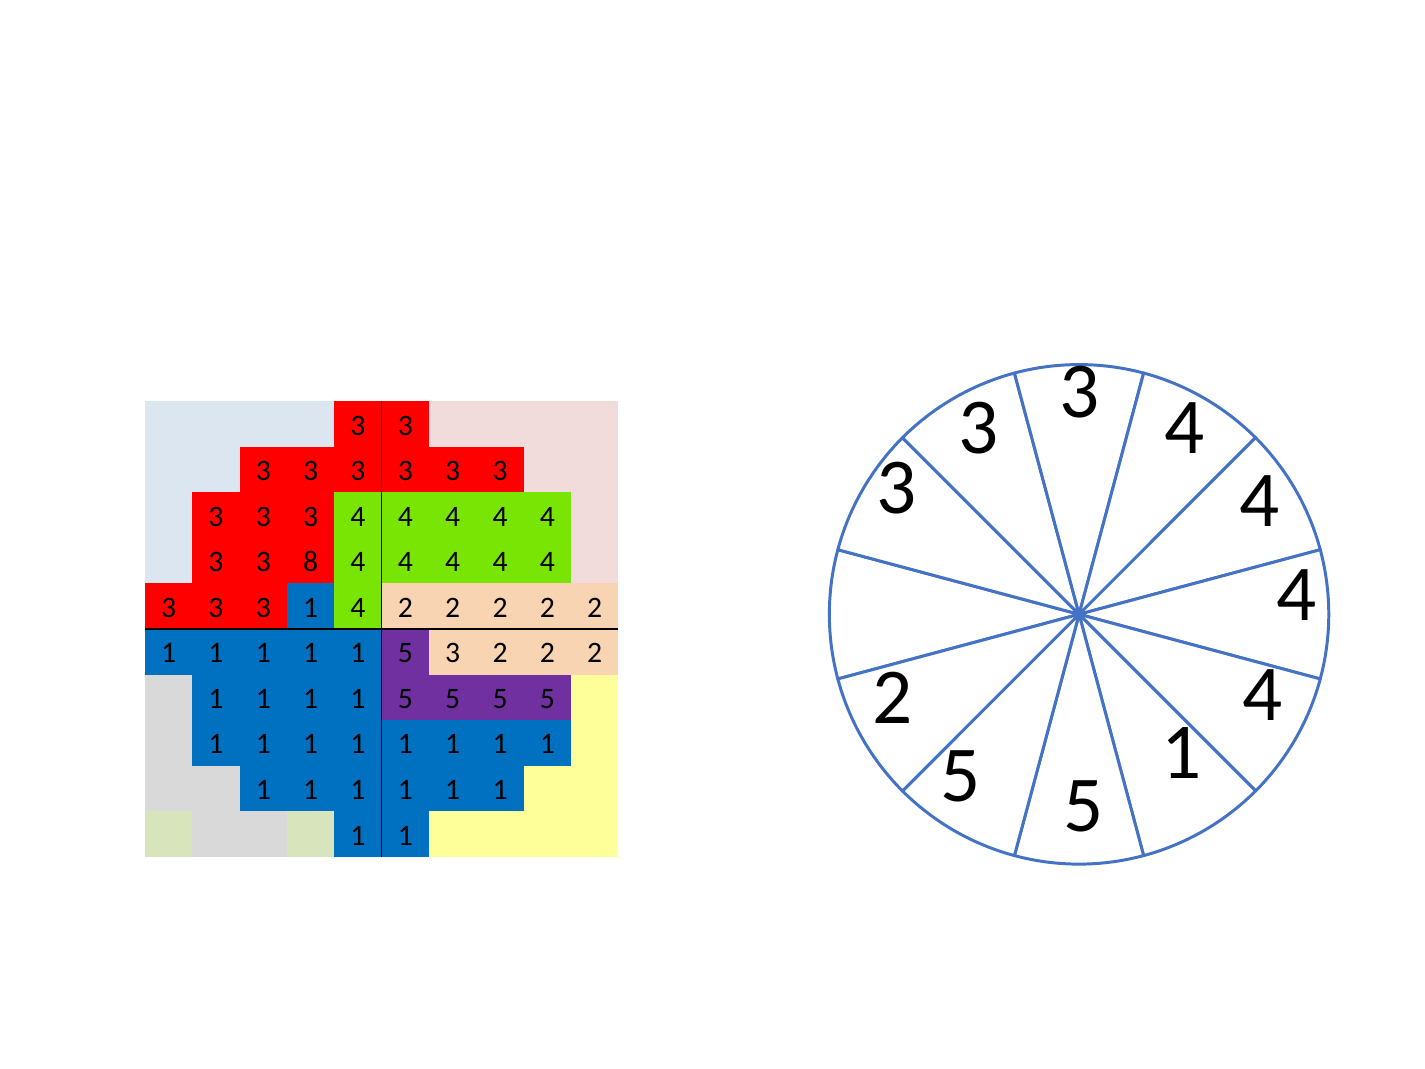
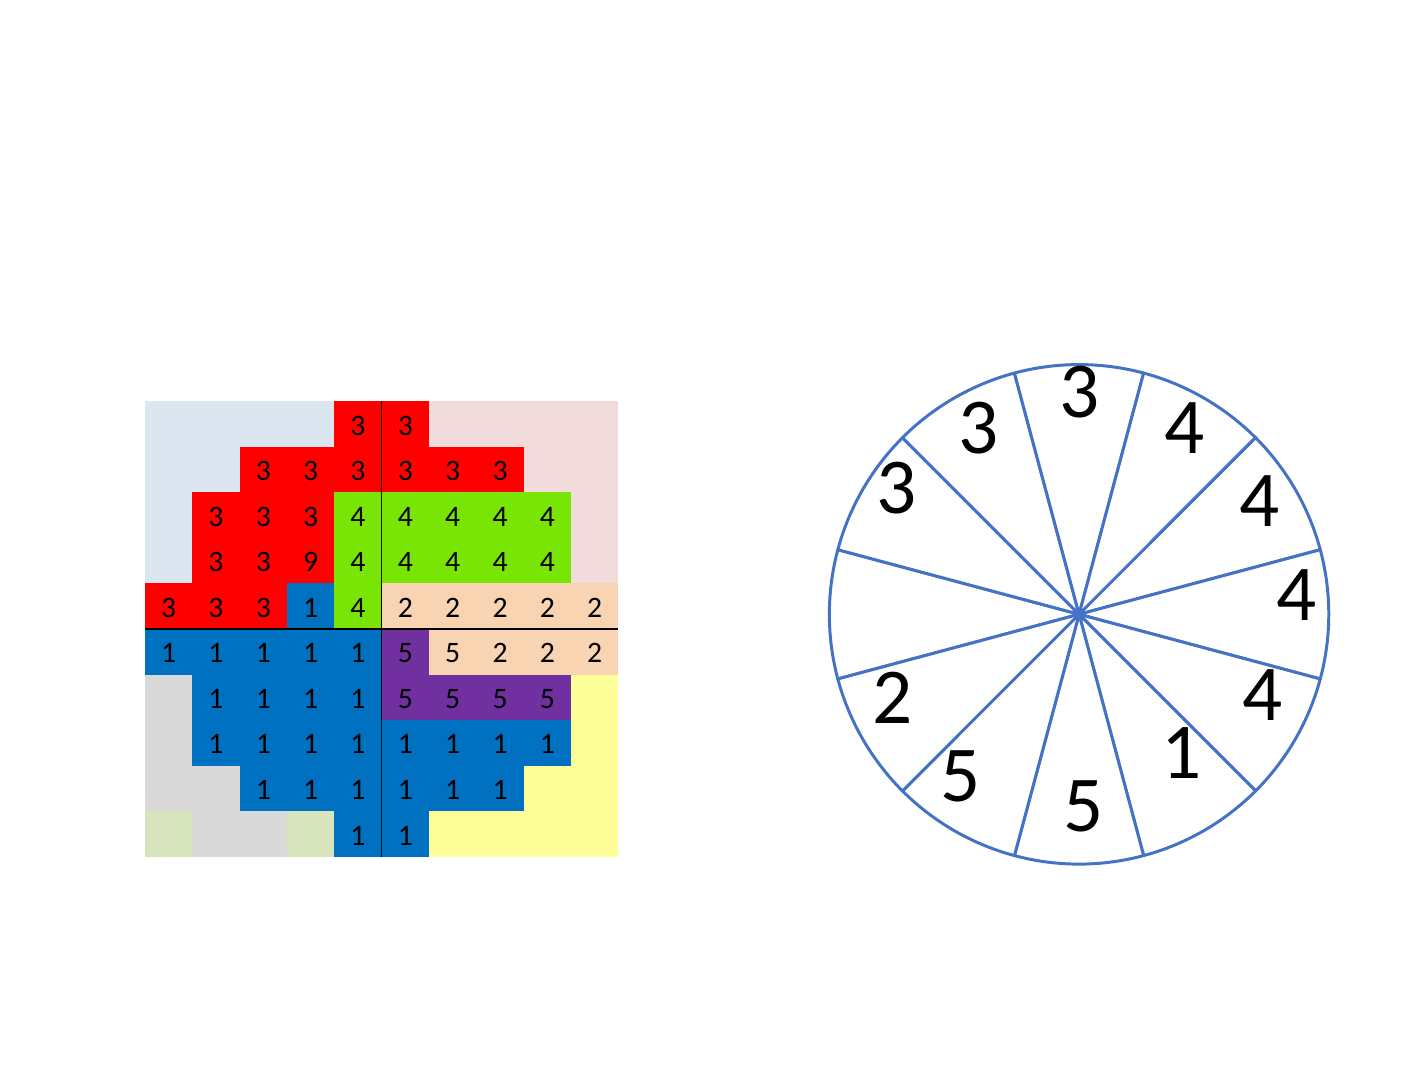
8: 8 -> 9
3 at (453, 653): 3 -> 5
